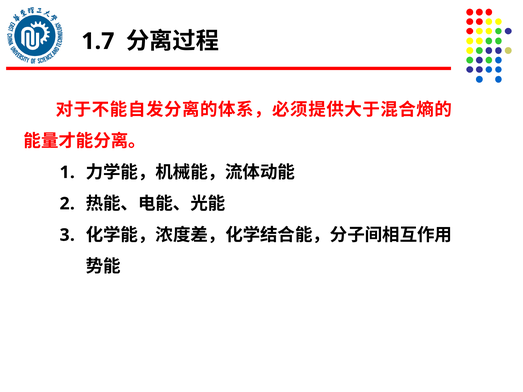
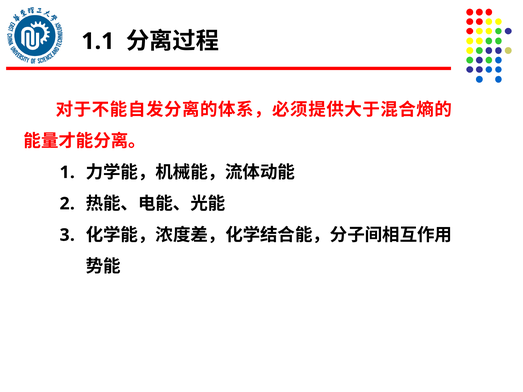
1.7: 1.7 -> 1.1
